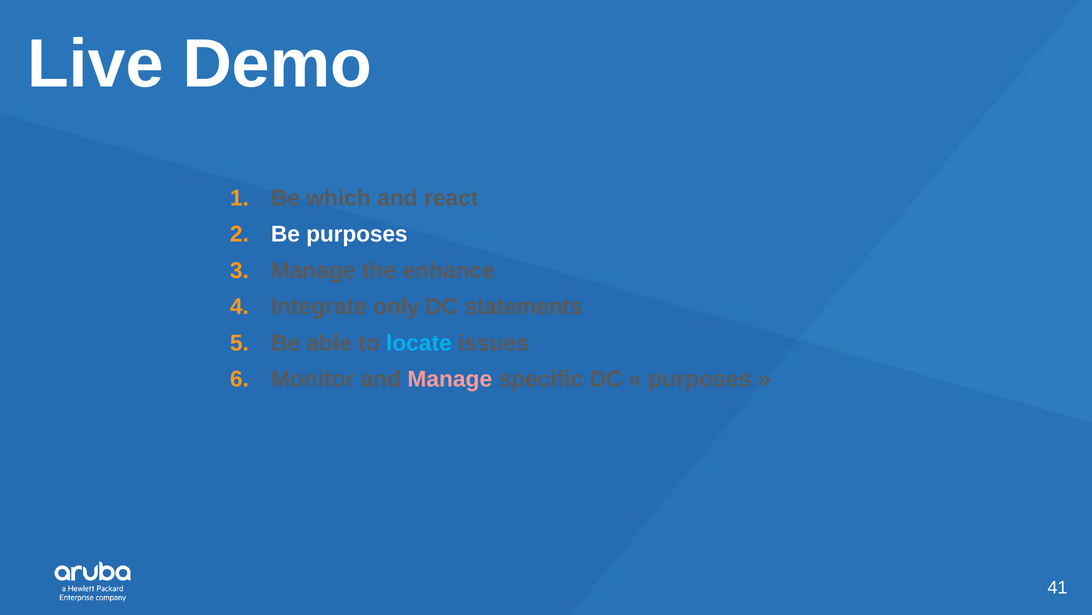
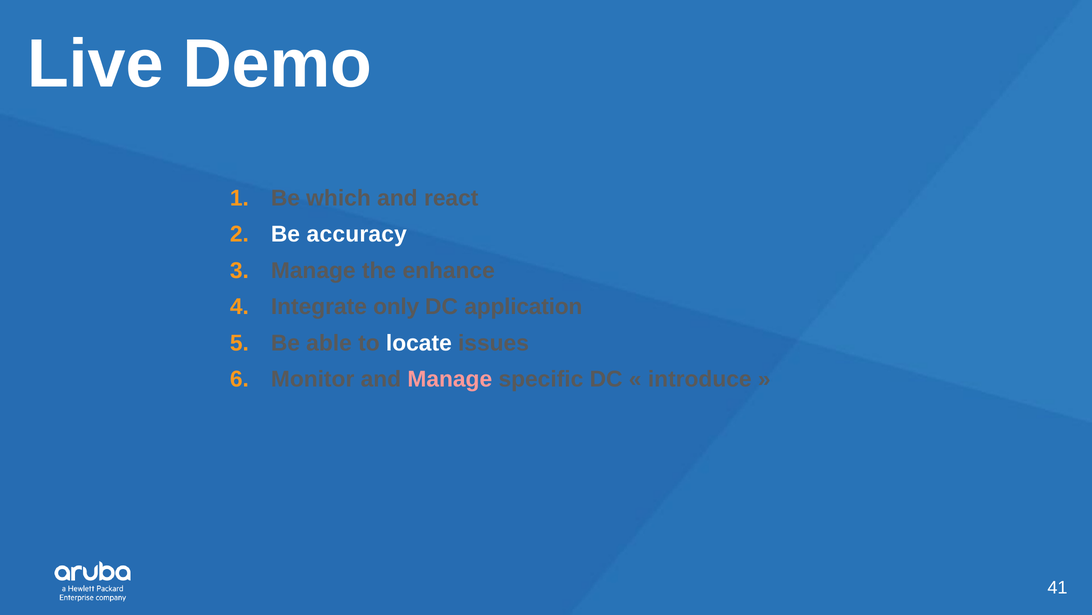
Be purposes: purposes -> accuracy
statements: statements -> application
locate colour: light blue -> white
purposes at (700, 379): purposes -> introduce
